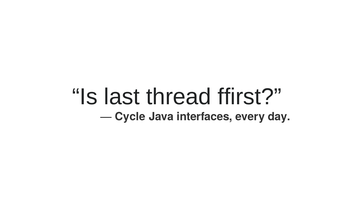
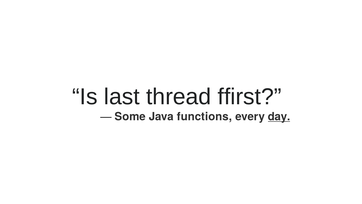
Cycle: Cycle -> Some
interfaces: interfaces -> functions
day underline: none -> present
